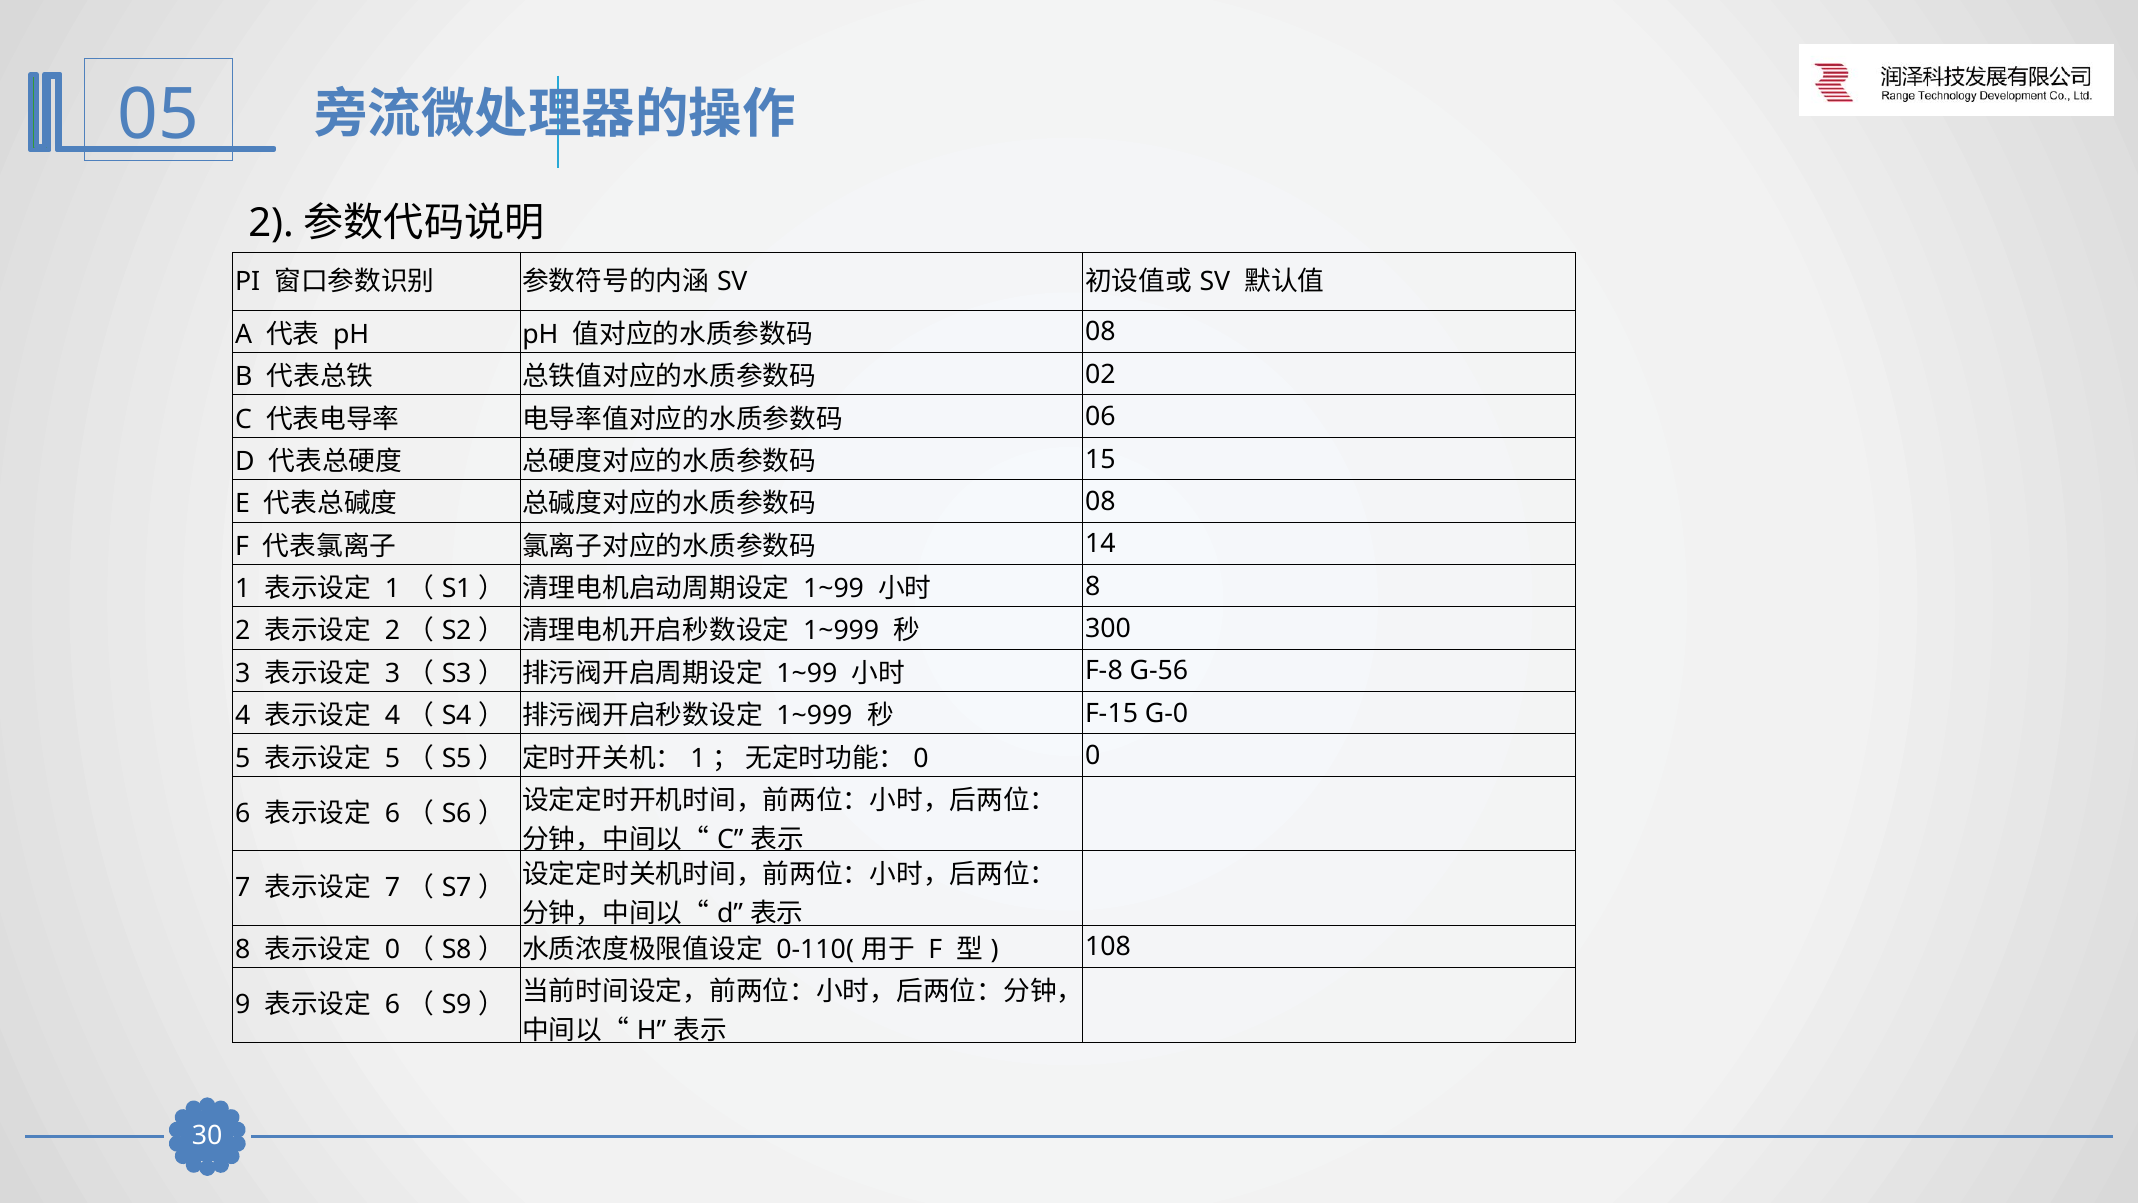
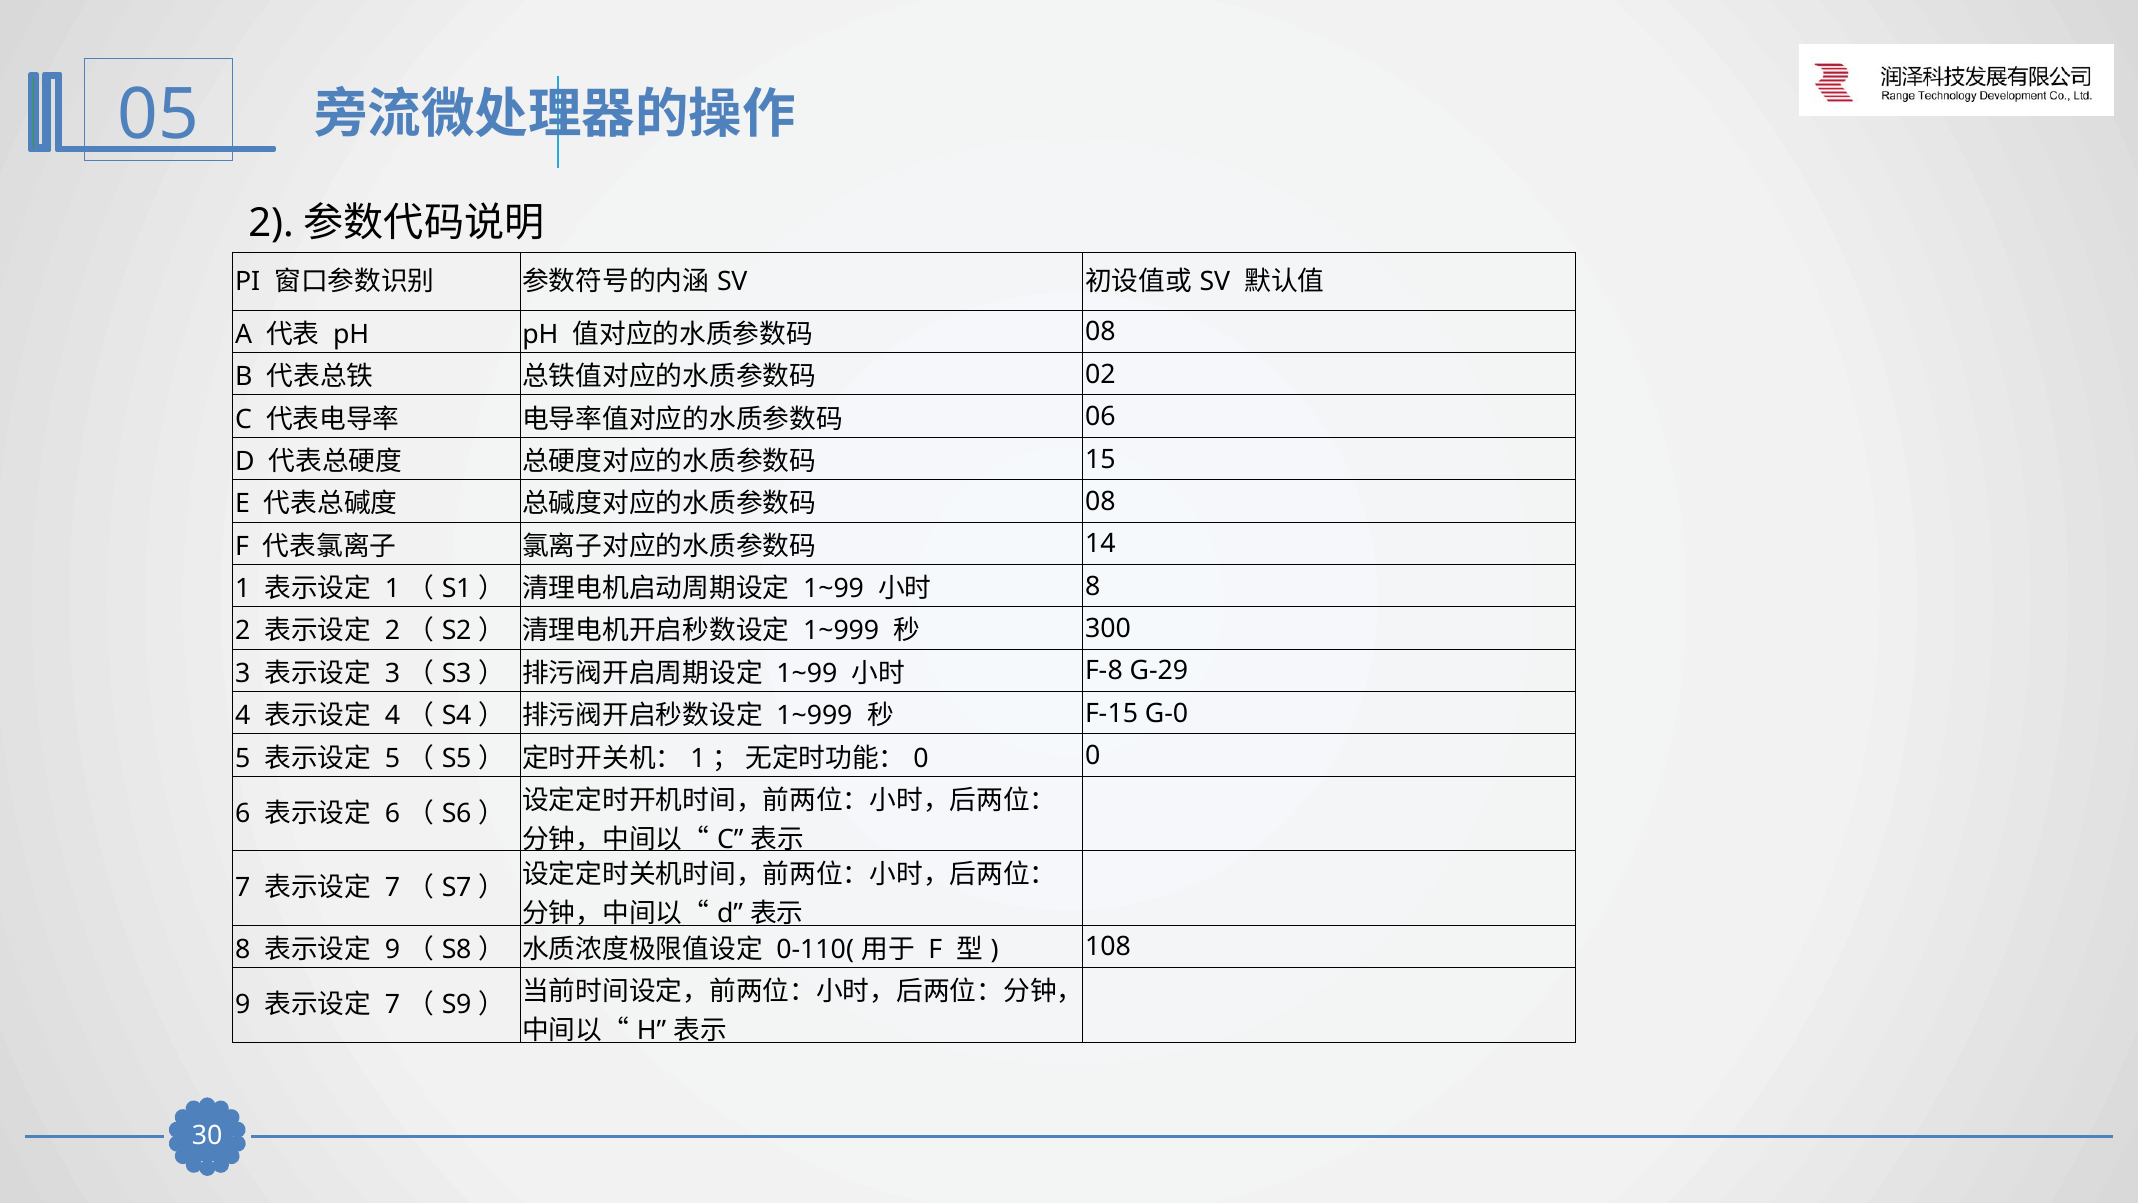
G-56: G-56 -> G-29
0 at (393, 949): 0 -> 9
6 at (393, 1004): 6 -> 7
